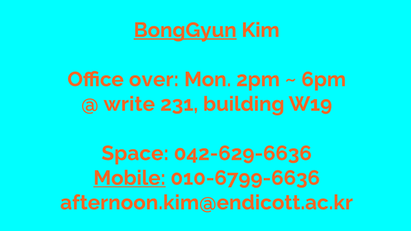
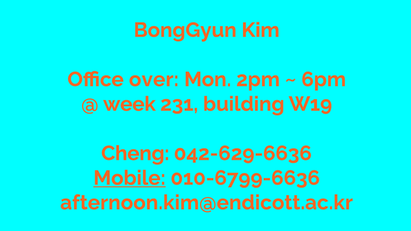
BongGyun underline: present -> none
write: write -> week
Space: Space -> Cheng
